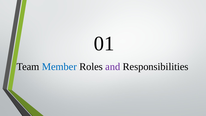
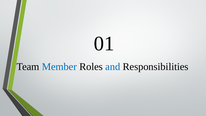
and colour: purple -> blue
